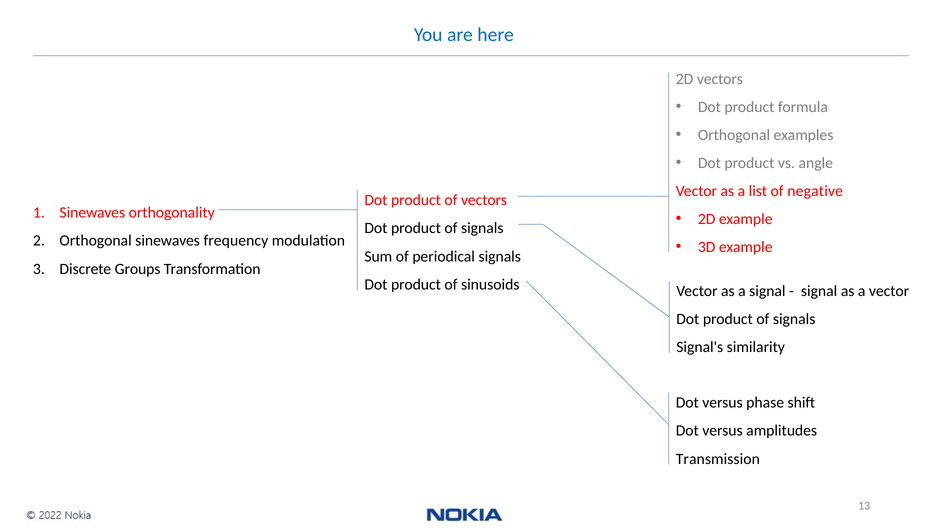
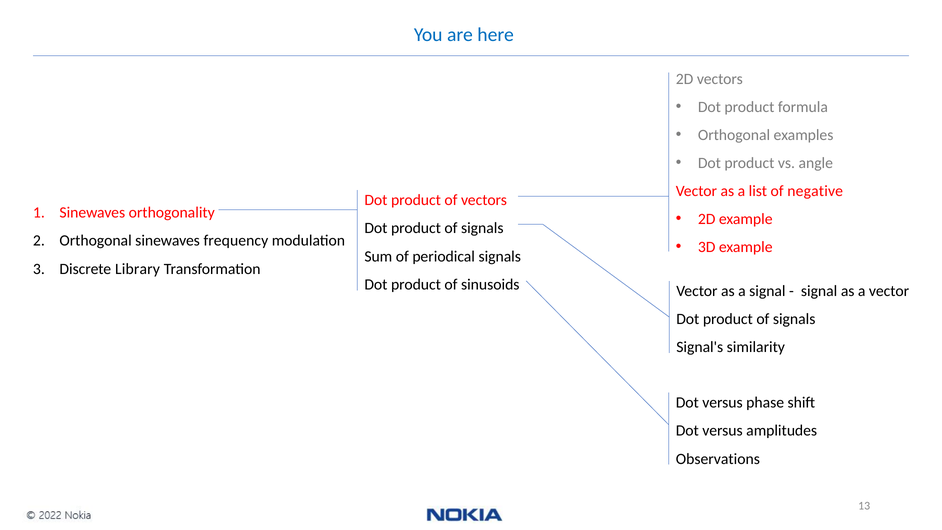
Groups: Groups -> Library
Transmission: Transmission -> Observations
